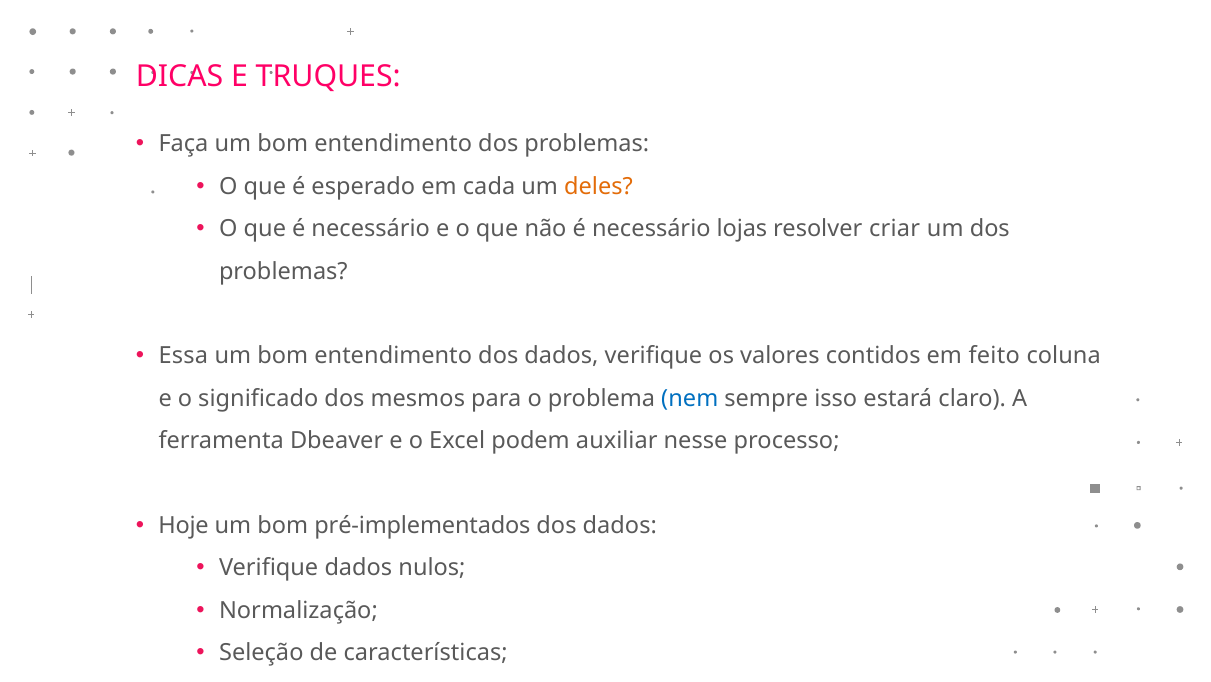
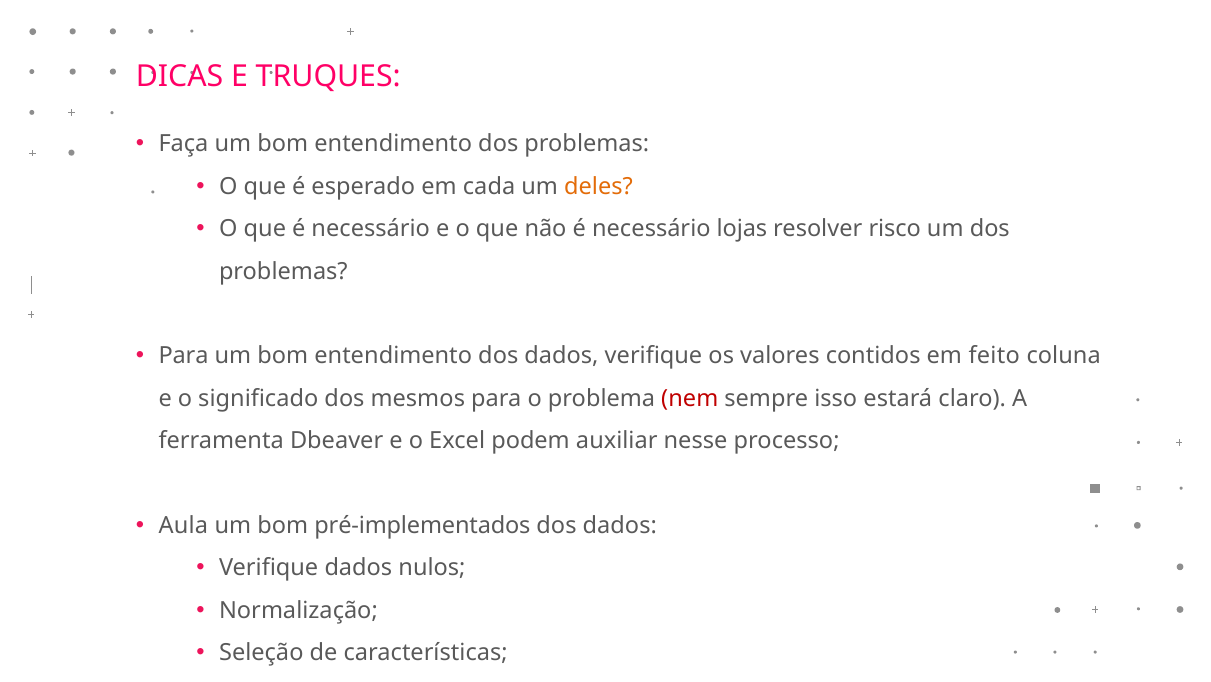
criar: criar -> risco
Essa at (183, 356): Essa -> Para
nem colour: blue -> red
Hoje: Hoje -> Aula
